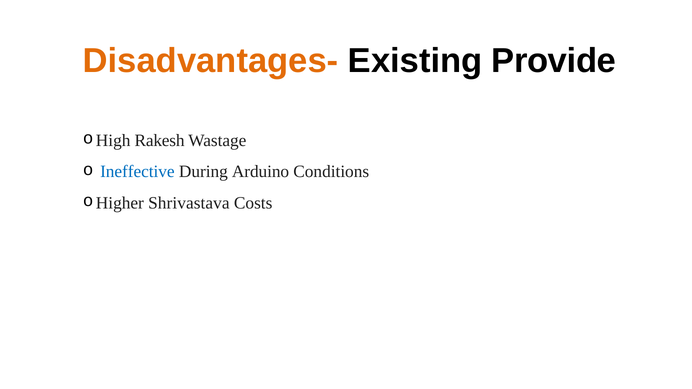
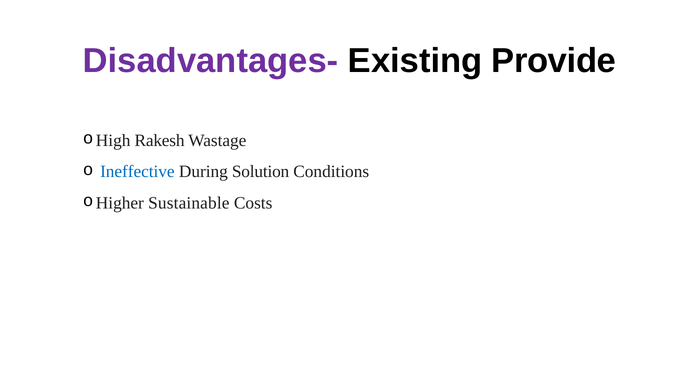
Disadvantages- colour: orange -> purple
Arduino: Arduino -> Solution
Shrivastava: Shrivastava -> Sustainable
